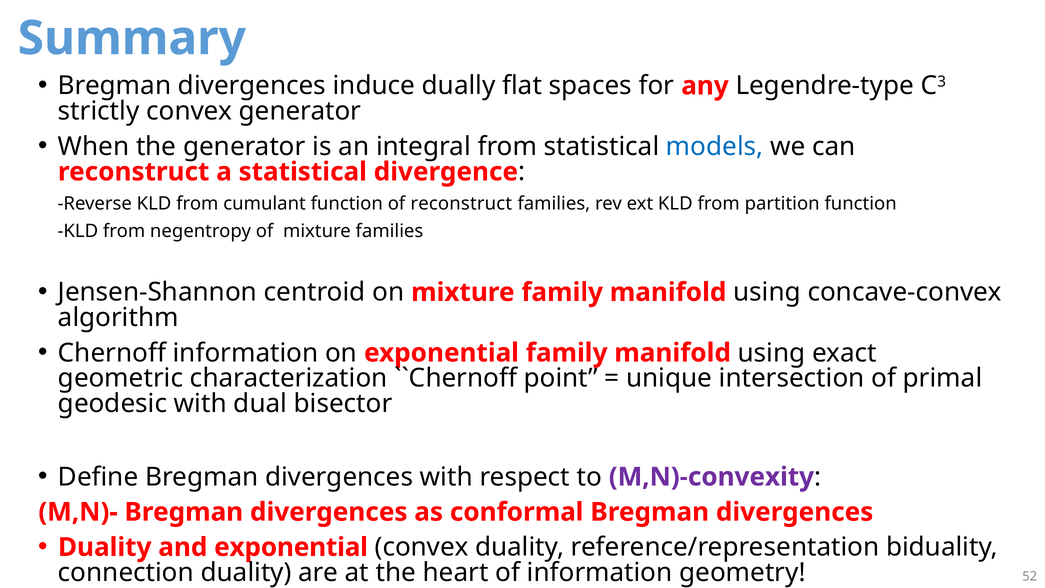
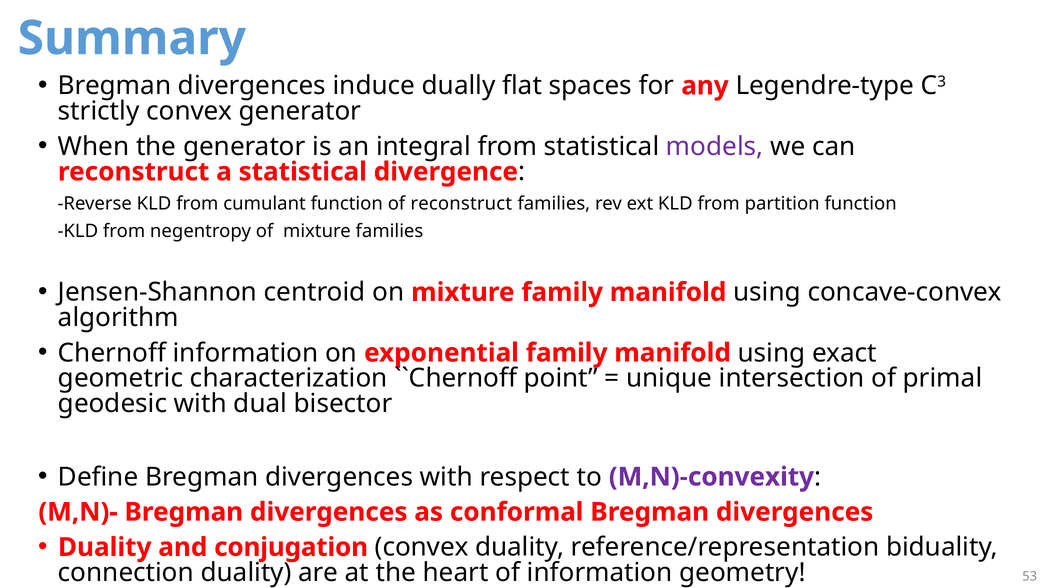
models colour: blue -> purple
and exponential: exponential -> conjugation
52: 52 -> 53
